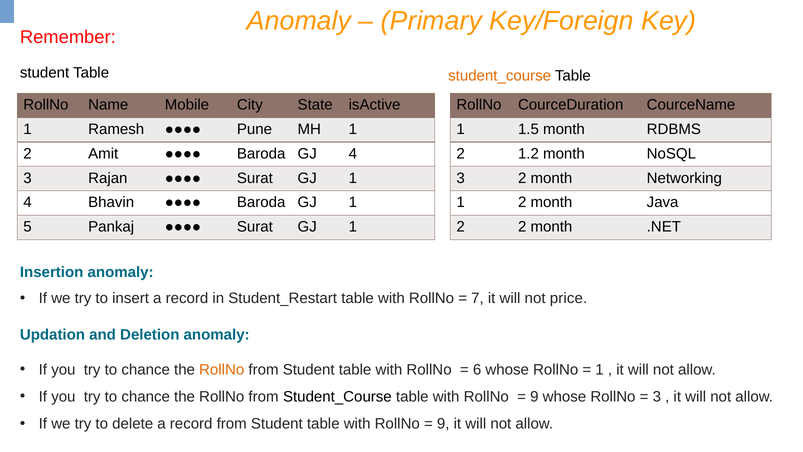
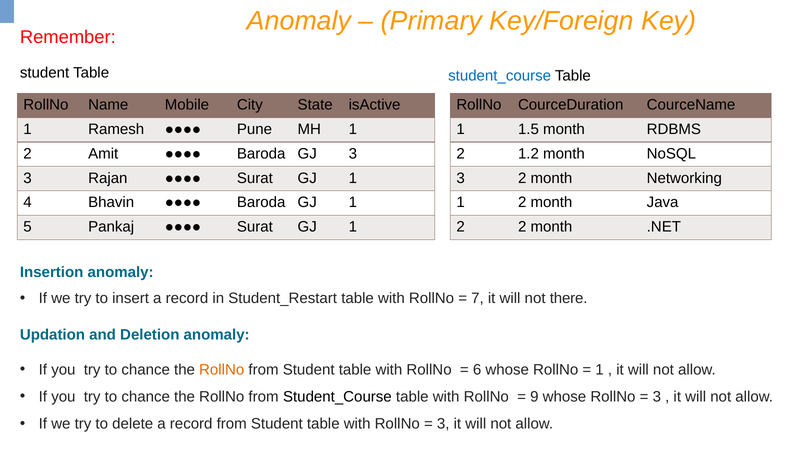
student_course at (500, 76) colour: orange -> blue
GJ 4: 4 -> 3
price: price -> there
9 at (443, 424): 9 -> 3
